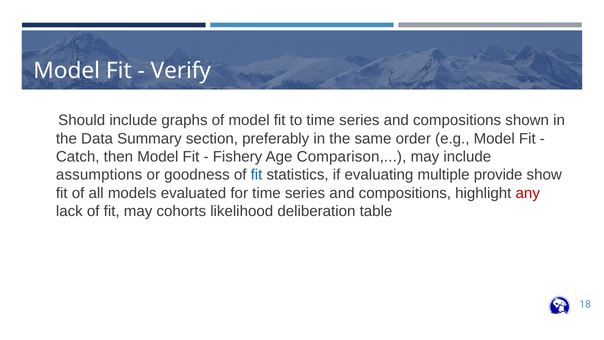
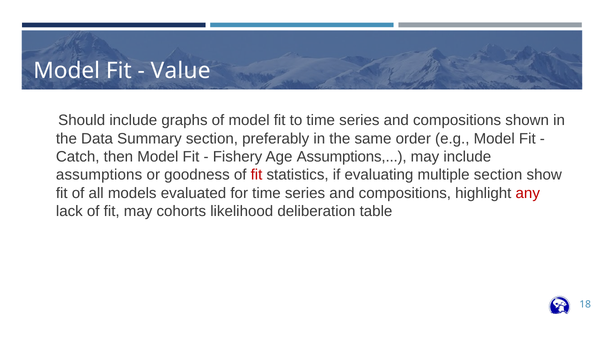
Verify: Verify -> Value
Age Comparison: Comparison -> Assumptions
fit at (257, 175) colour: blue -> red
multiple provide: provide -> section
